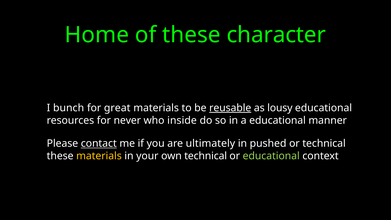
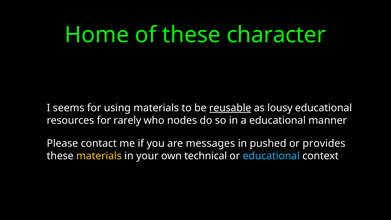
bunch: bunch -> seems
great: great -> using
never: never -> rarely
inside: inside -> nodes
contact underline: present -> none
ultimately: ultimately -> messages
or technical: technical -> provides
educational at (271, 156) colour: light green -> light blue
